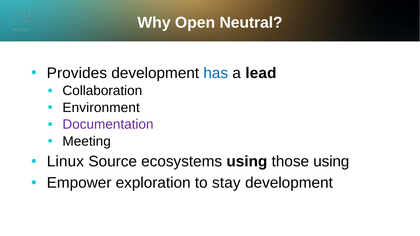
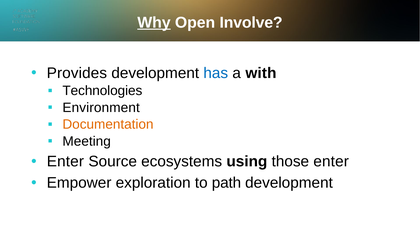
Why underline: none -> present
Neutral: Neutral -> Involve
lead: lead -> with
Collaboration: Collaboration -> Technologies
Documentation colour: purple -> orange
Linux at (65, 162): Linux -> Enter
those using: using -> enter
stay: stay -> path
